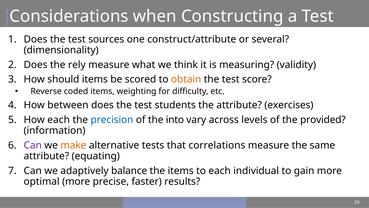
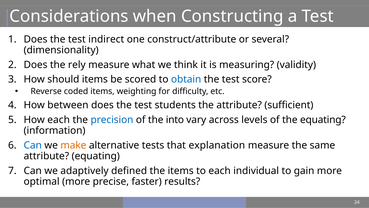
sources: sources -> indirect
obtain colour: orange -> blue
exercises: exercises -> sufficient
the provided: provided -> equating
Can at (33, 145) colour: purple -> blue
correlations: correlations -> explanation
balance: balance -> defined
